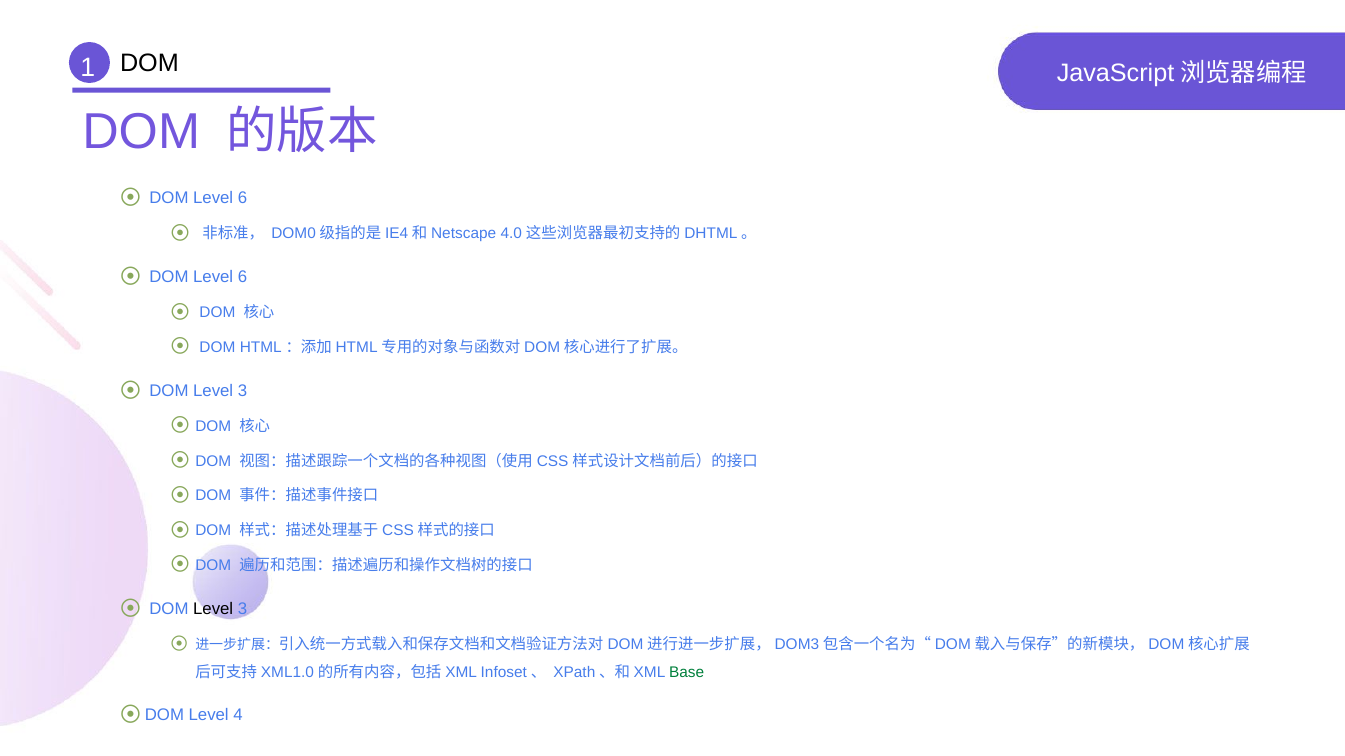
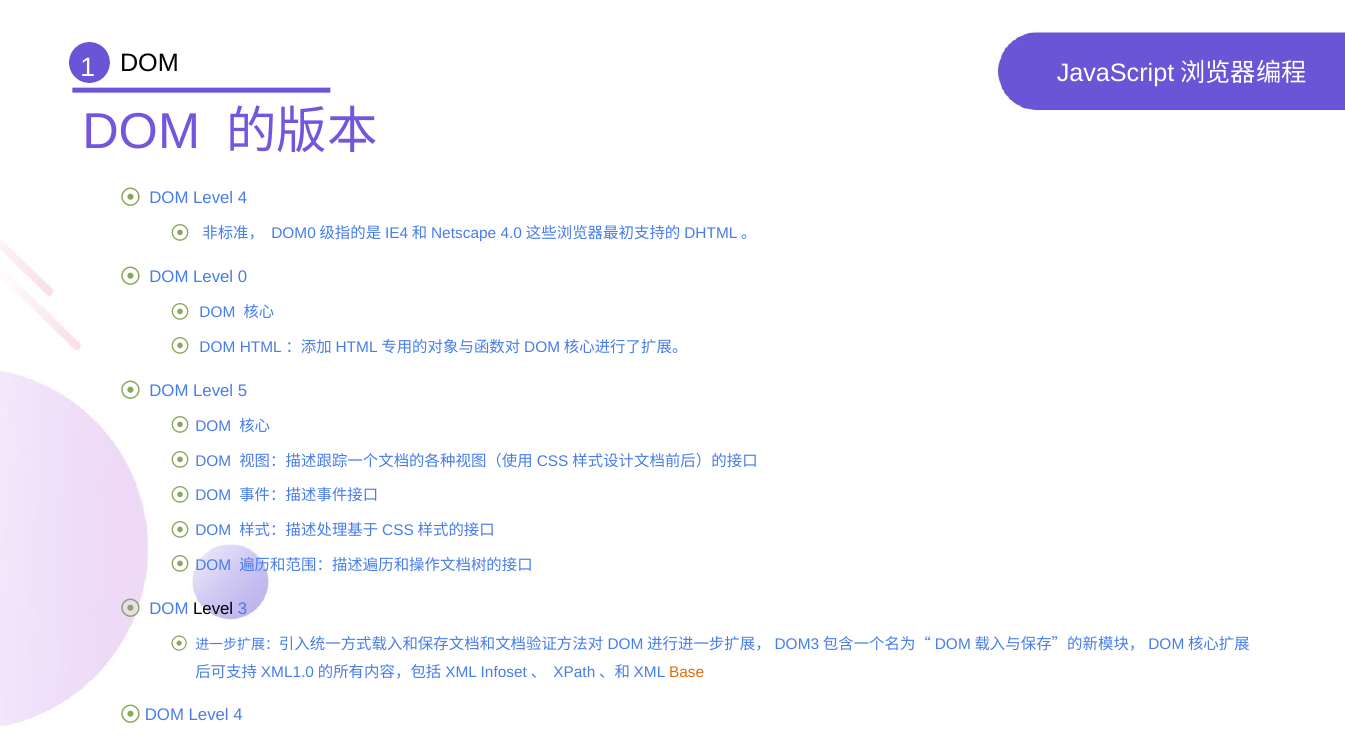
6 at (242, 198): 6 -> 4
6 at (242, 277): 6 -> 0
3 at (242, 391): 3 -> 5
Base colour: green -> orange
